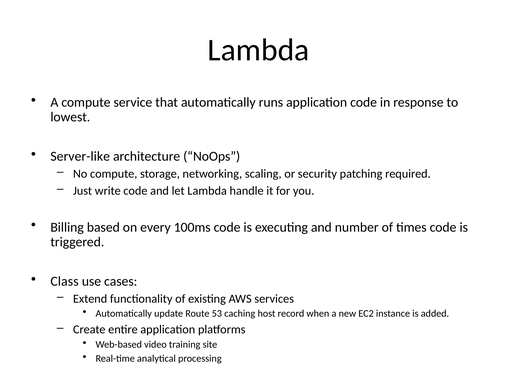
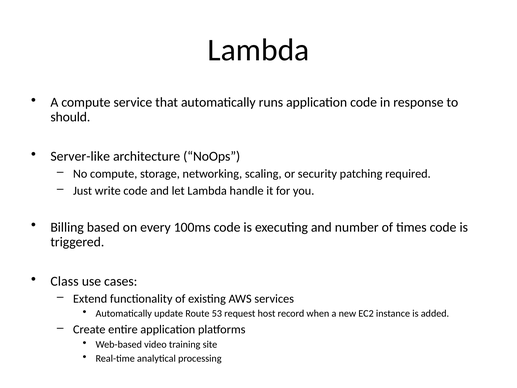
lowest: lowest -> should
caching: caching -> request
